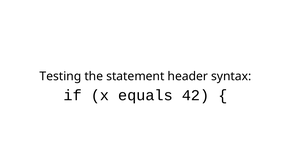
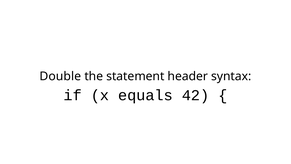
Testing: Testing -> Double
